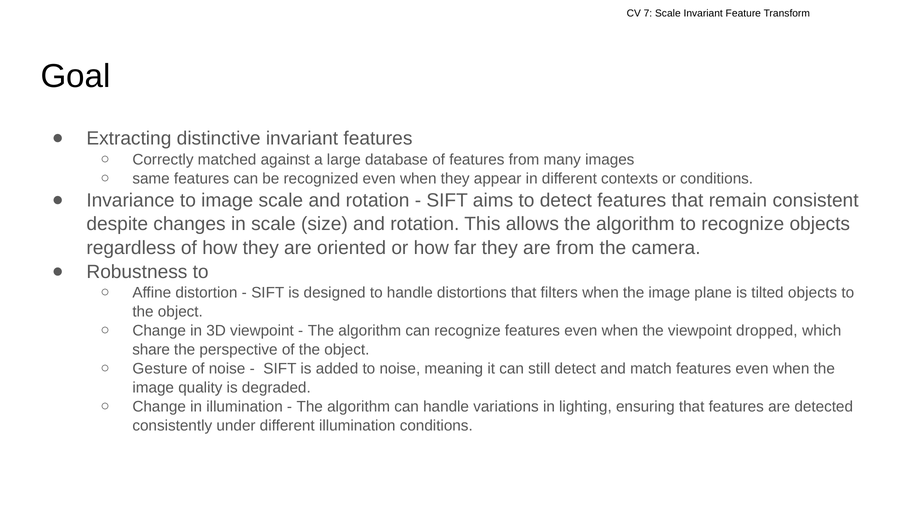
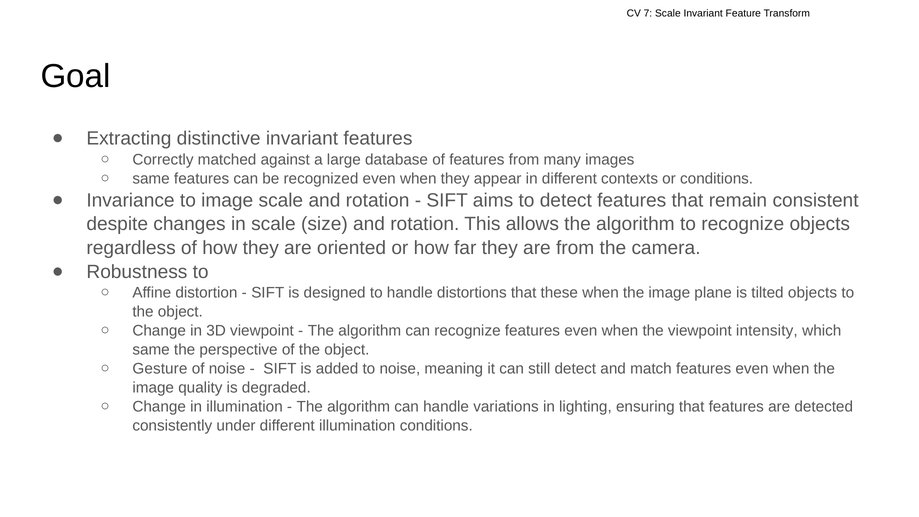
filters: filters -> these
dropped: dropped -> intensity
share at (151, 350): share -> same
